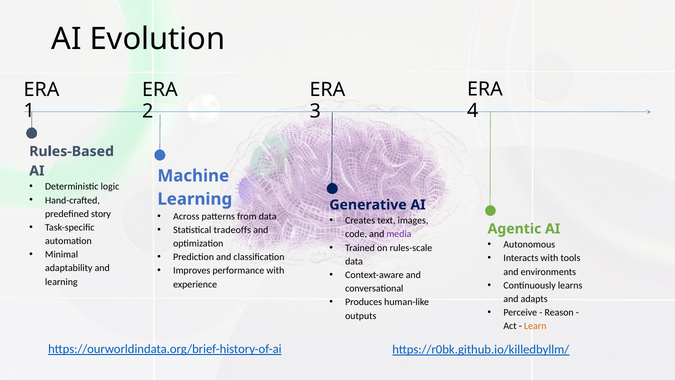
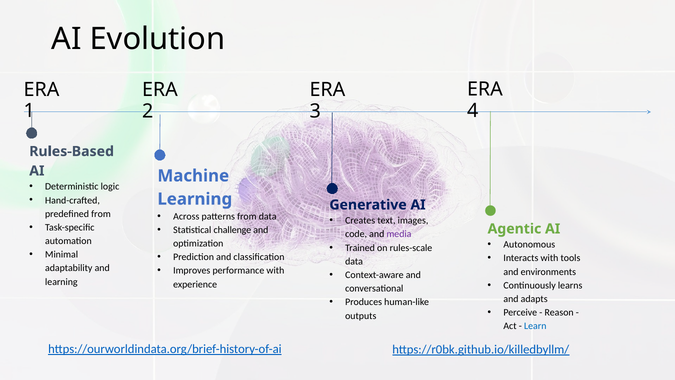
predefined story: story -> from
tradeoffs: tradeoffs -> challenge
Learn colour: orange -> blue
